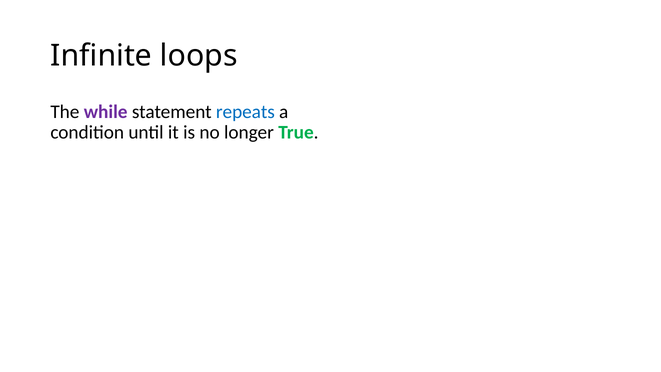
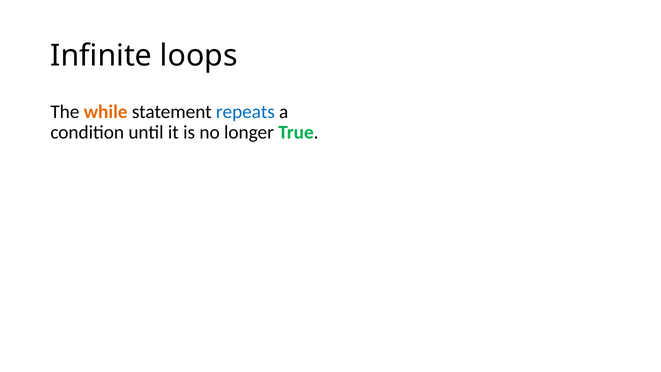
while colour: purple -> orange
